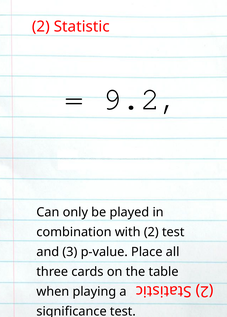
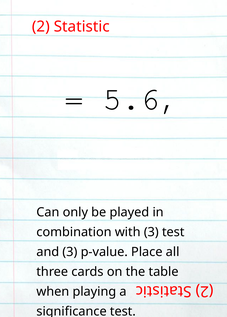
9.2: 9.2 -> 5.6
with 2: 2 -> 3
